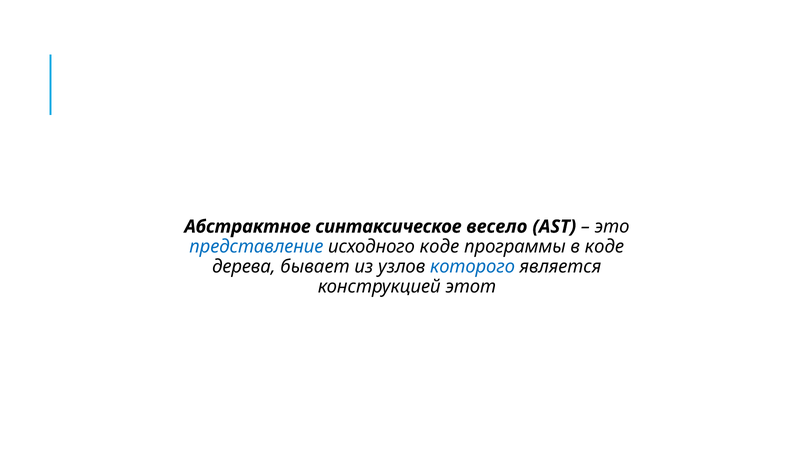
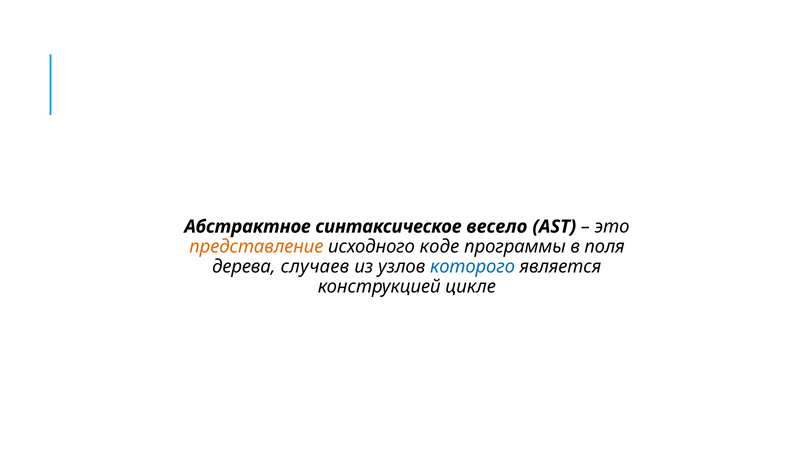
представление colour: blue -> orange
в коде: коде -> поля
бывает: бывает -> случаев
этот: этот -> цикле
